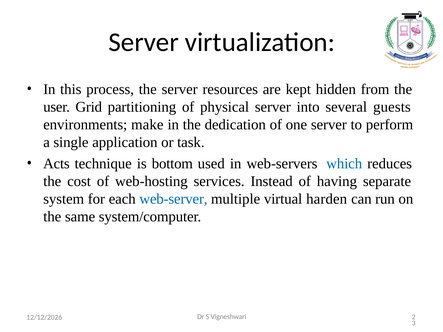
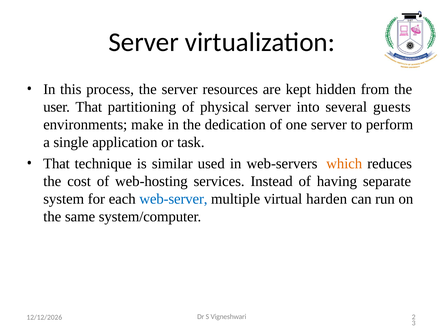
user Grid: Grid -> That
Acts at (56, 164): Acts -> That
bottom: bottom -> similar
which colour: blue -> orange
